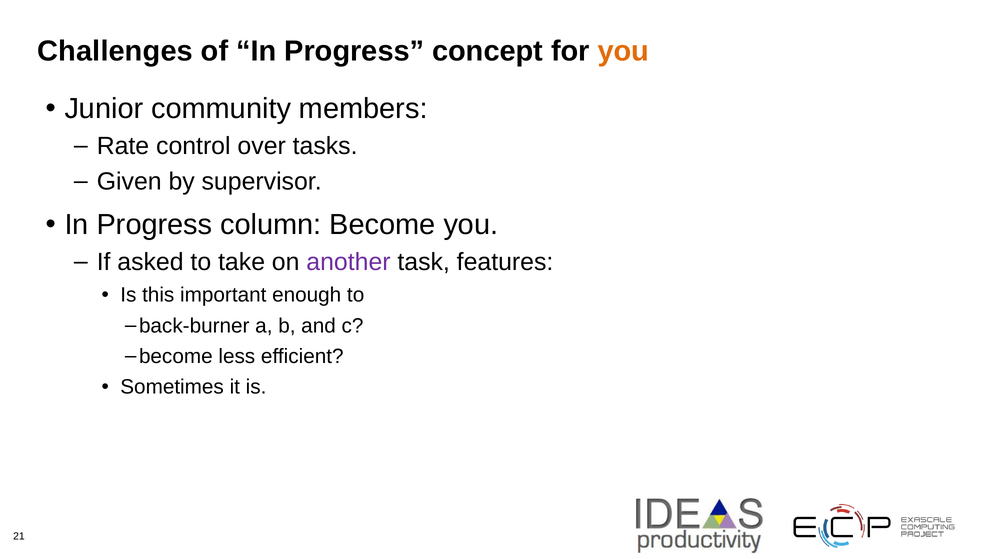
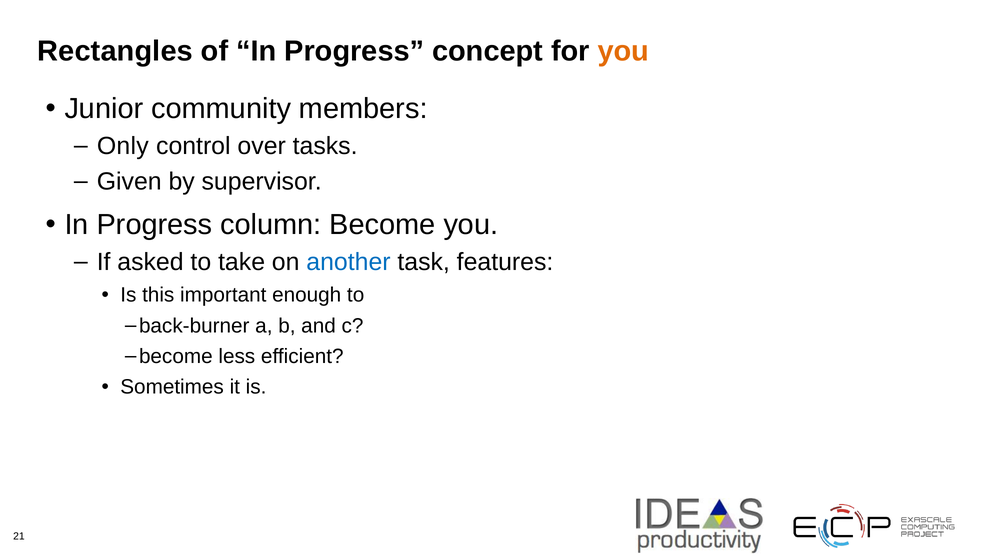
Challenges: Challenges -> Rectangles
Rate: Rate -> Only
another colour: purple -> blue
